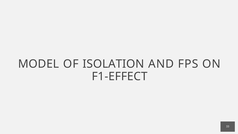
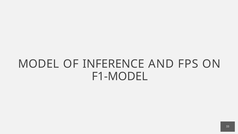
ISOLATION: ISOLATION -> INFERENCE
F1-EFFECT: F1-EFFECT -> F1-MODEL
